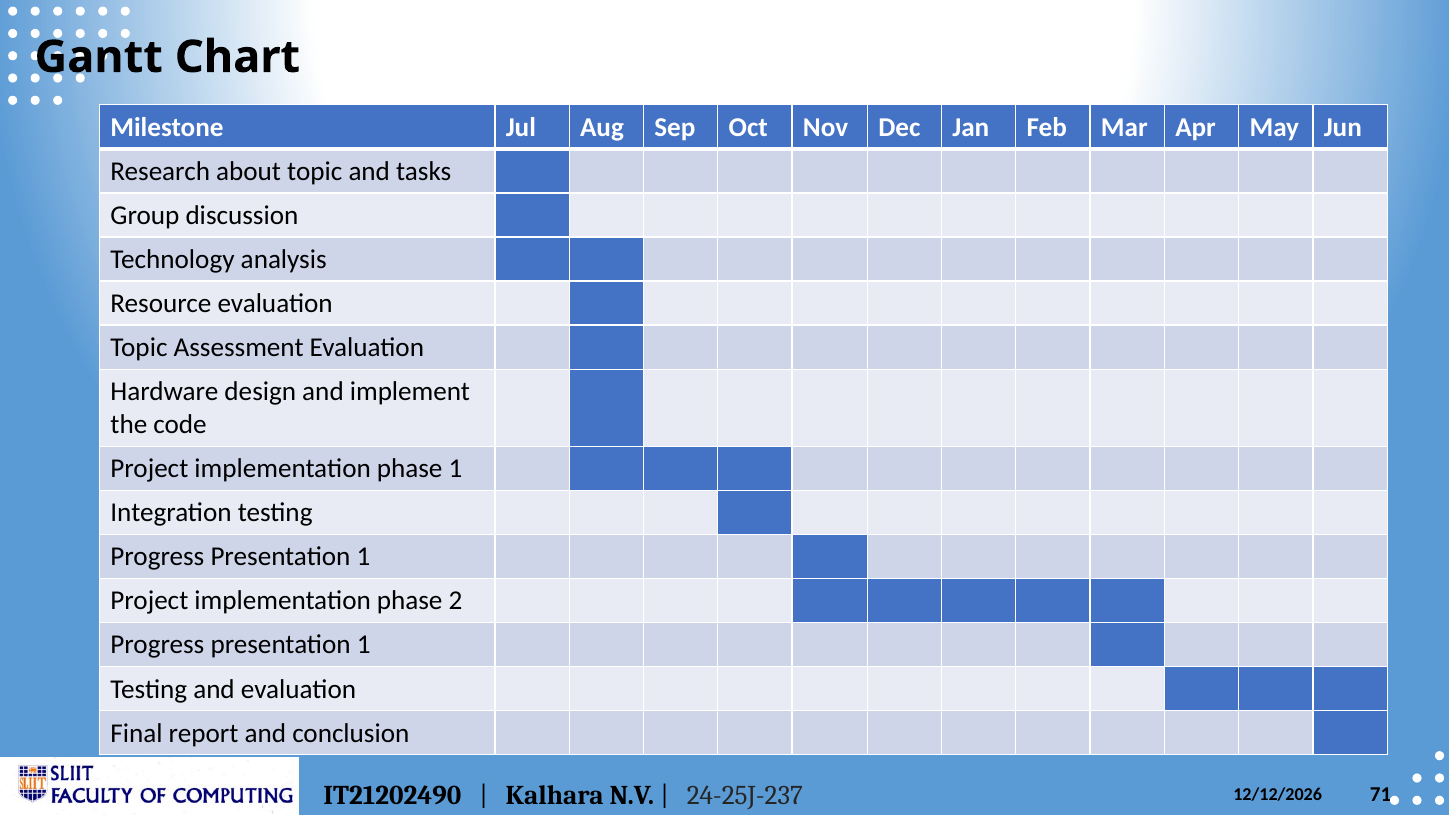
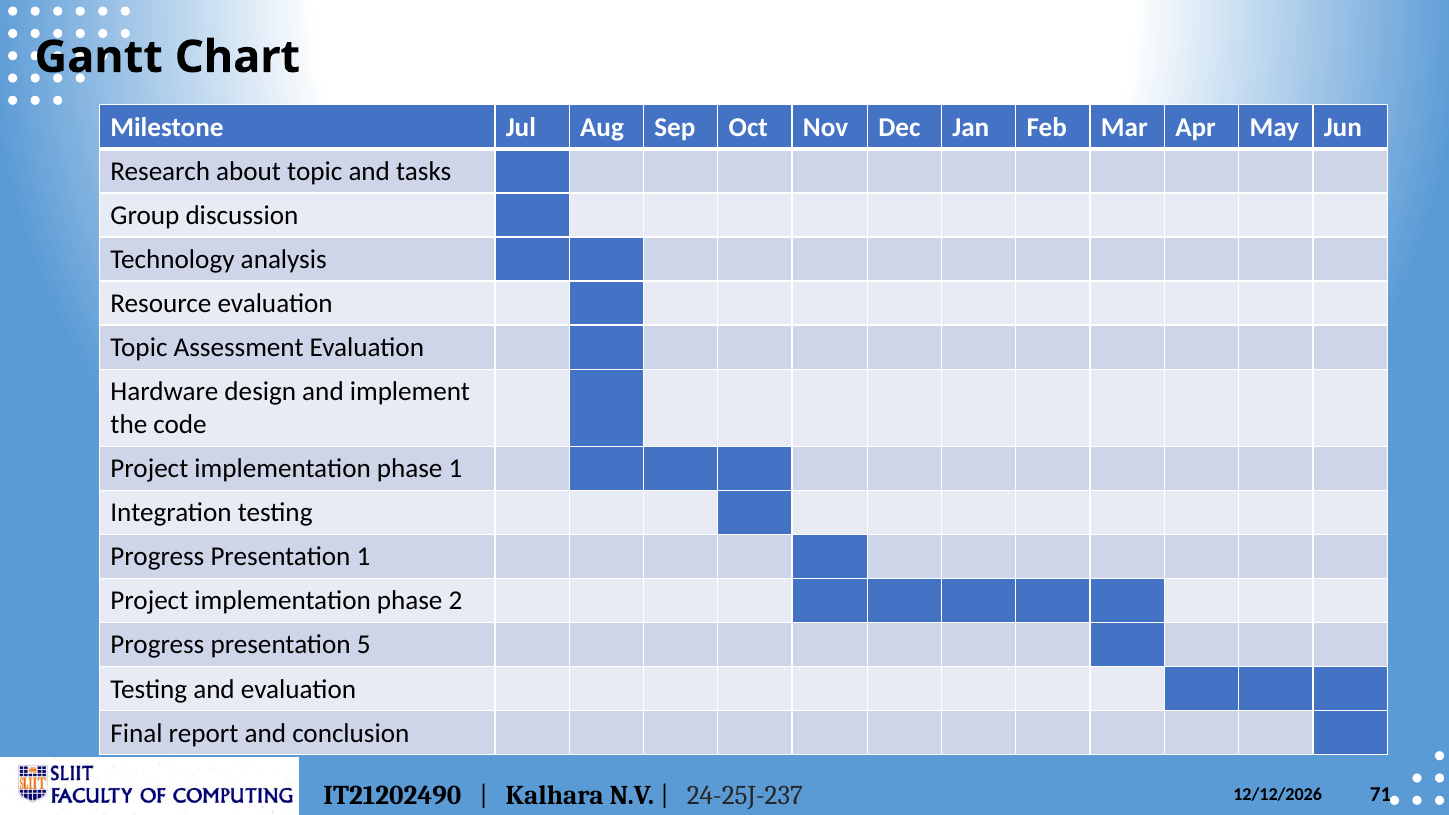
1 at (364, 645): 1 -> 5
